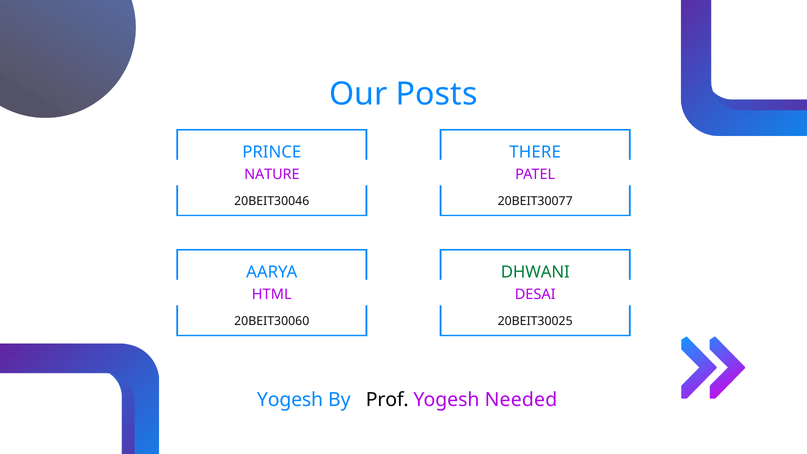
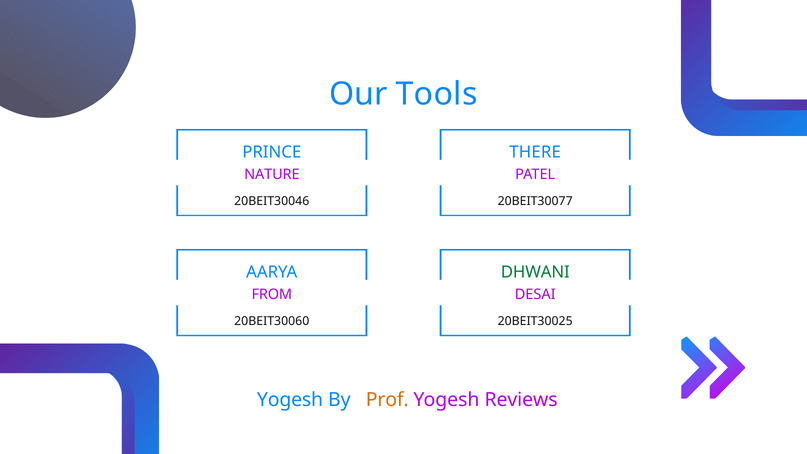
Posts: Posts -> Tools
HTML: HTML -> FROM
Prof colour: black -> orange
Needed: Needed -> Reviews
